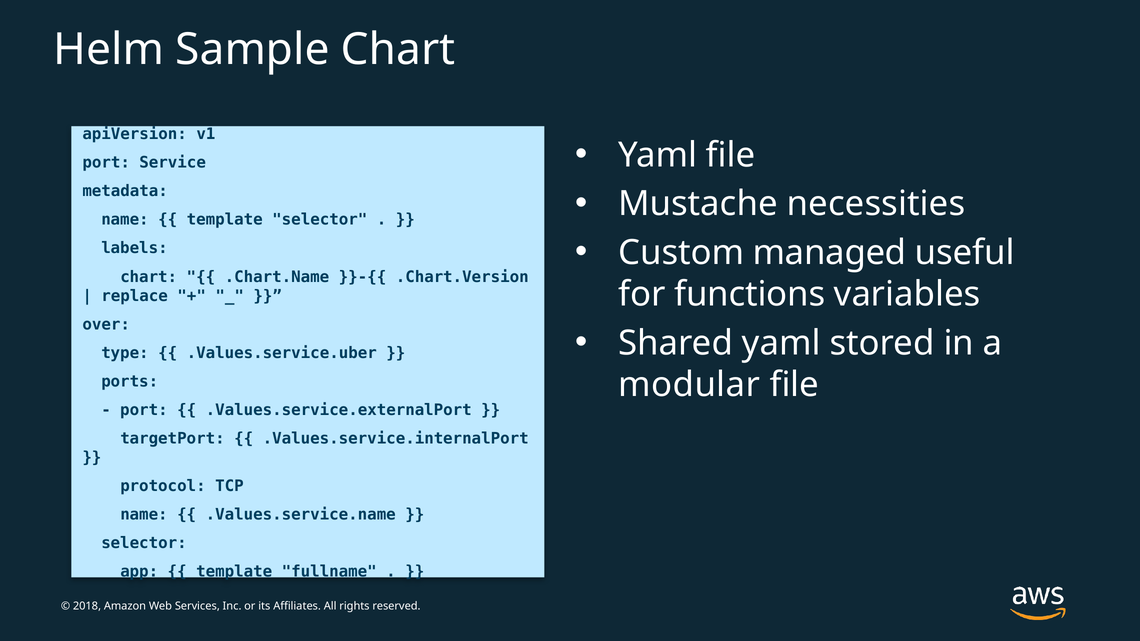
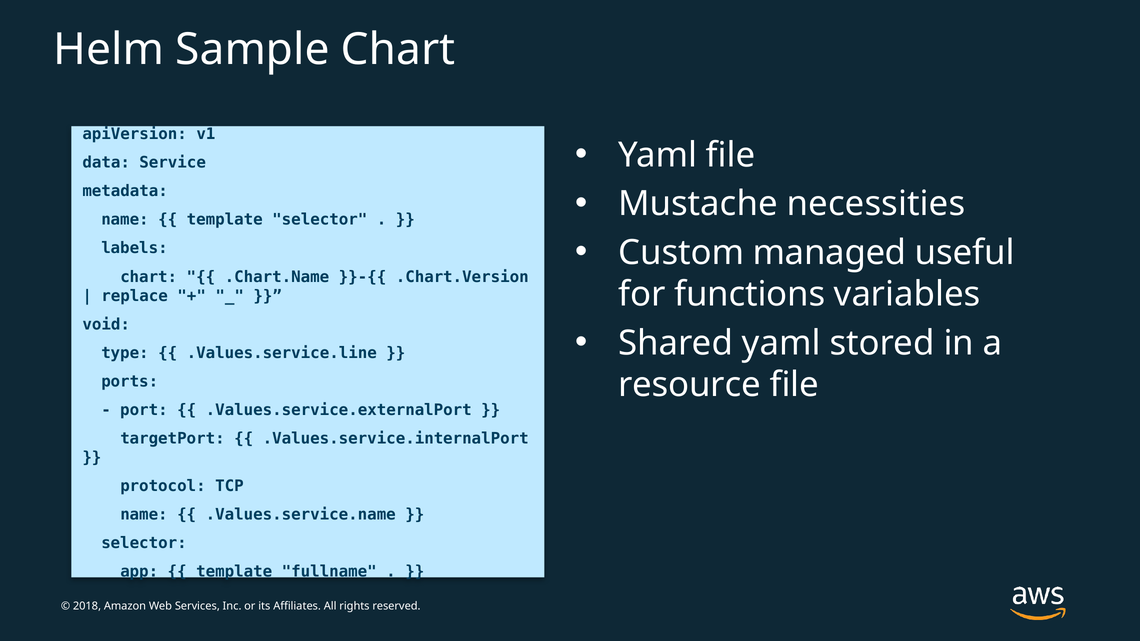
port at (106, 163): port -> data
over: over -> void
.Values.service.uber: .Values.service.uber -> .Values.service.line
modular: modular -> resource
